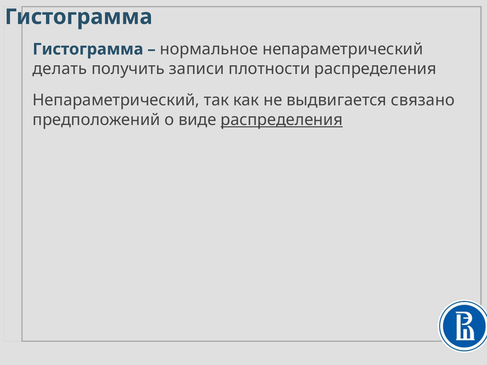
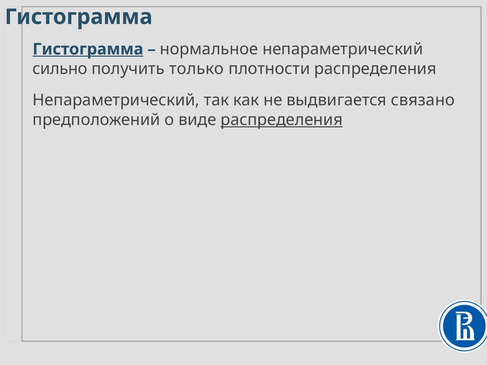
Гистограмма at (88, 49) underline: none -> present
делать: делать -> сильно
записи: записи -> только
